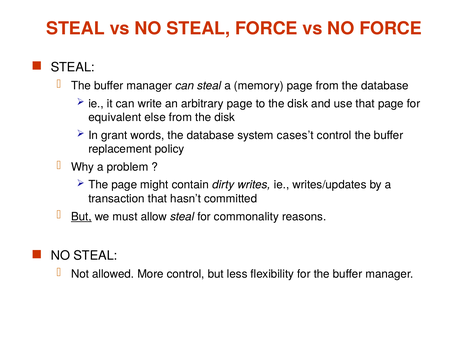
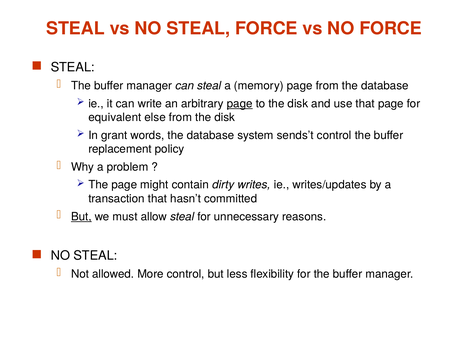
page at (240, 104) underline: none -> present
cases’t: cases’t -> sends’t
commonality: commonality -> unnecessary
